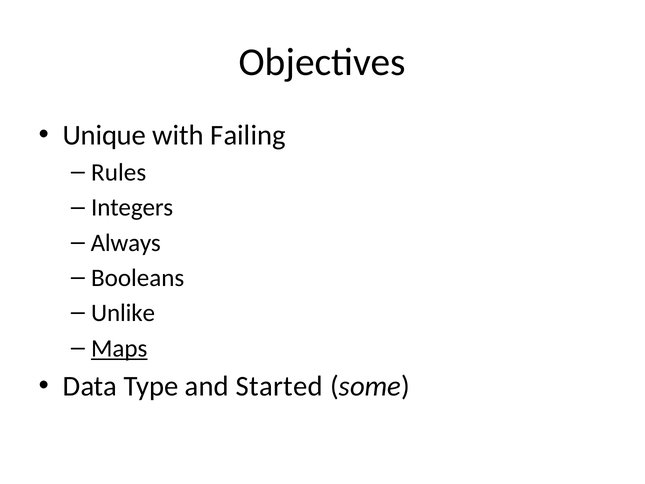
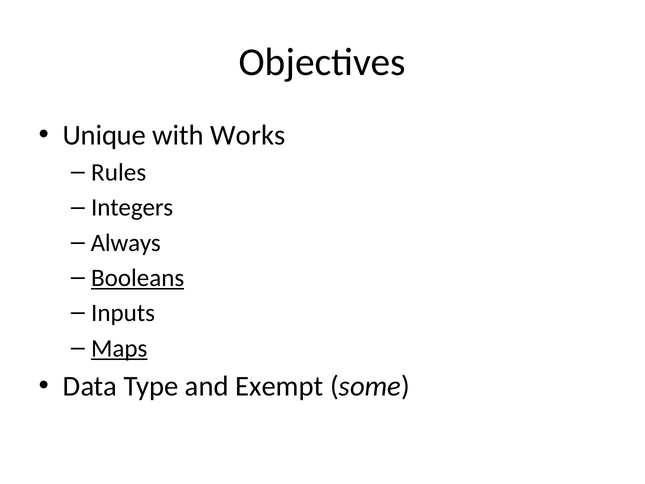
Failing: Failing -> Works
Booleans underline: none -> present
Unlike: Unlike -> Inputs
Started: Started -> Exempt
